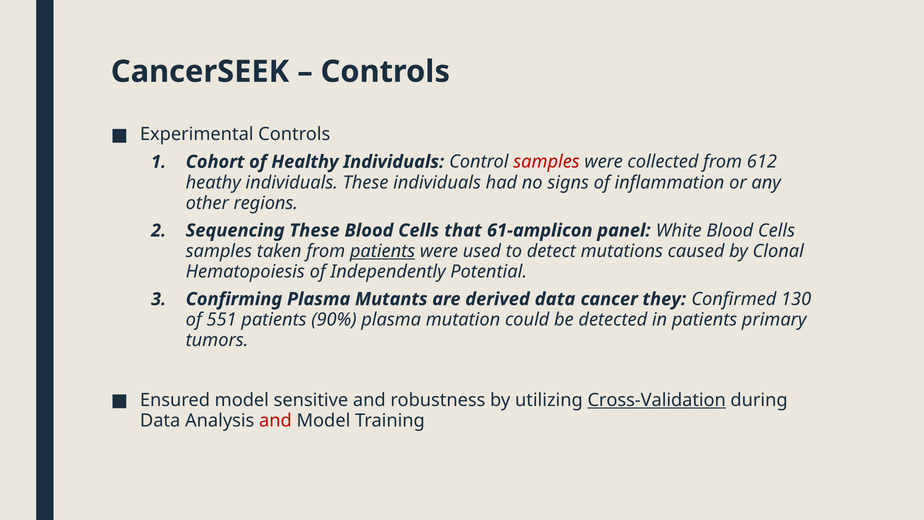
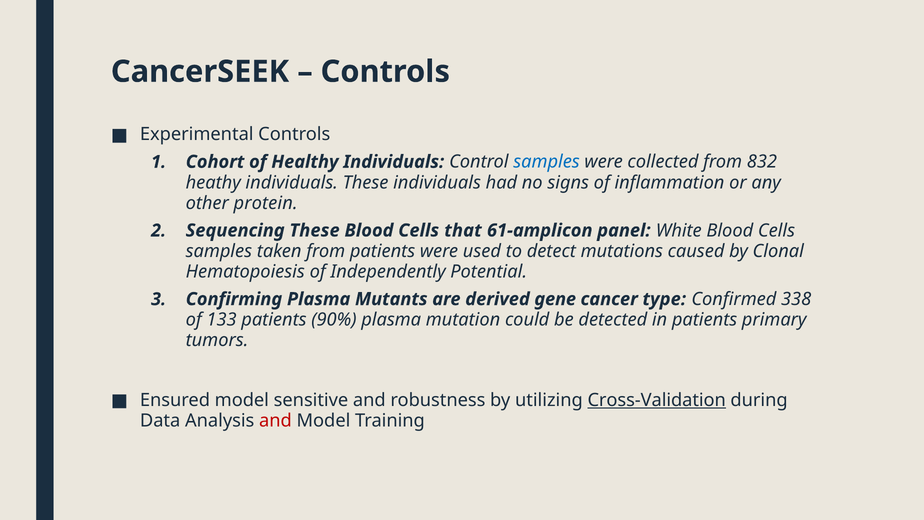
samples at (547, 162) colour: red -> blue
612: 612 -> 832
regions: regions -> protein
patients at (383, 251) underline: present -> none
derived data: data -> gene
they: they -> type
130: 130 -> 338
551: 551 -> 133
